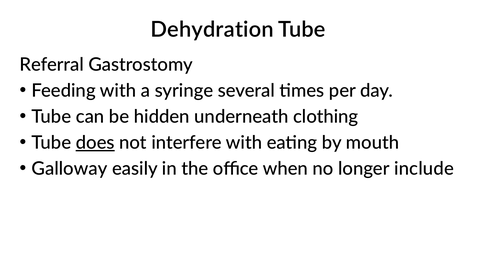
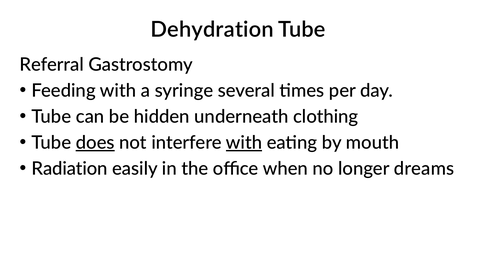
with at (244, 143) underline: none -> present
Galloway: Galloway -> Radiation
include: include -> dreams
